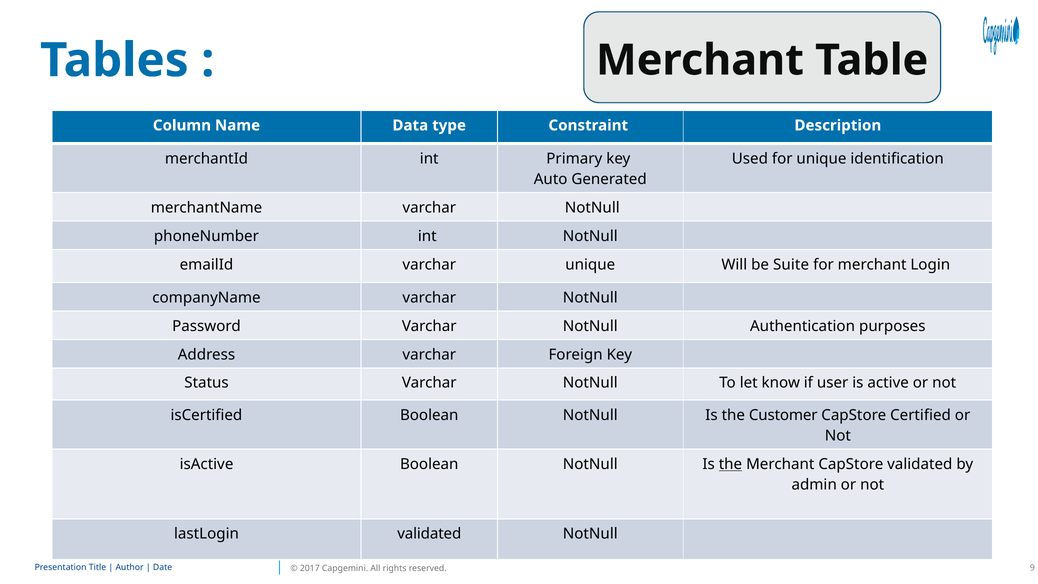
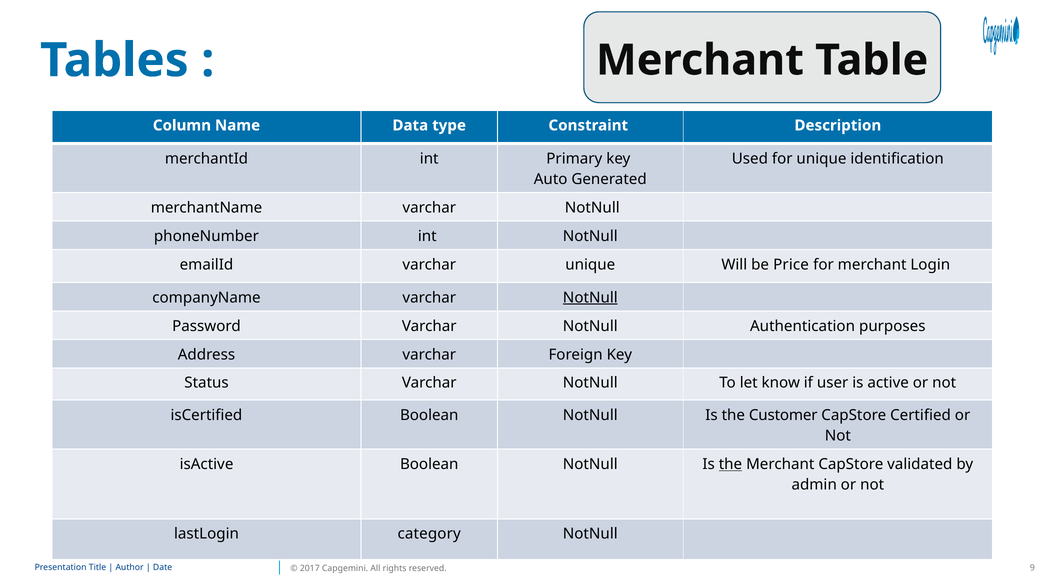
Suite: Suite -> Price
NotNull at (590, 298) underline: none -> present
lastLogin validated: validated -> category
